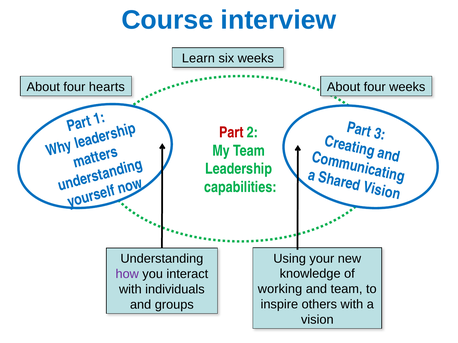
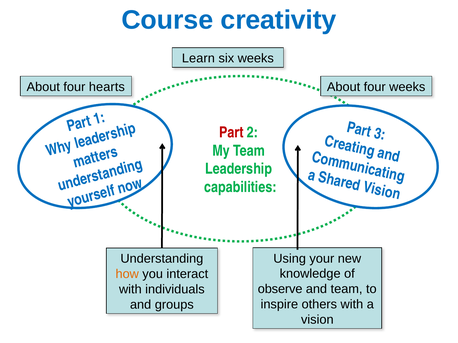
interview: interview -> creativity
how colour: purple -> orange
working: working -> observe
